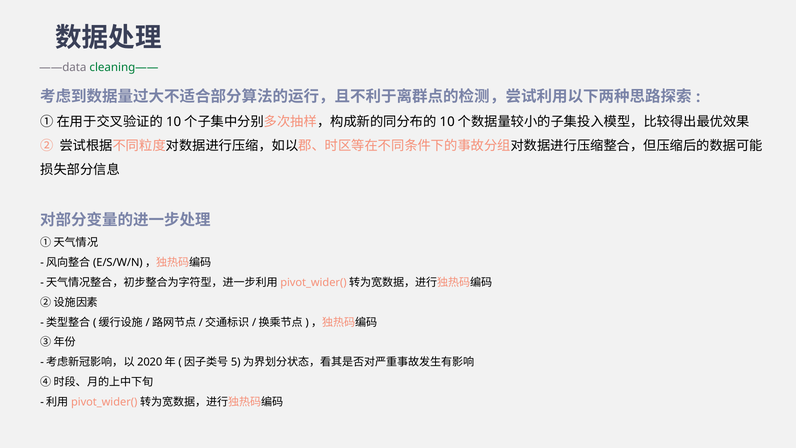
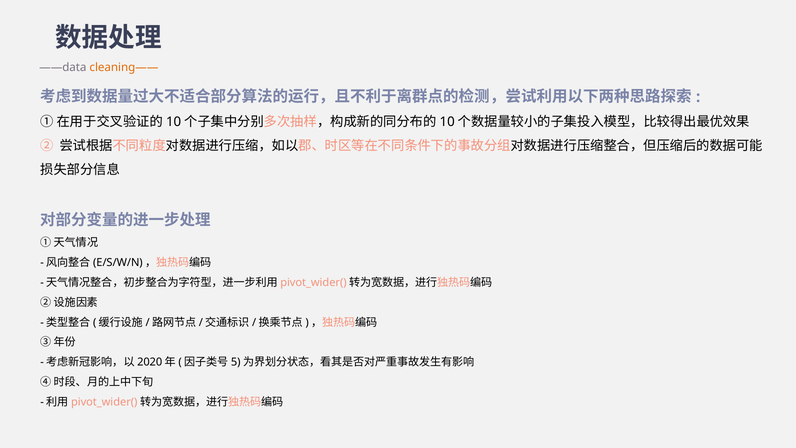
cleaning—— colour: green -> orange
